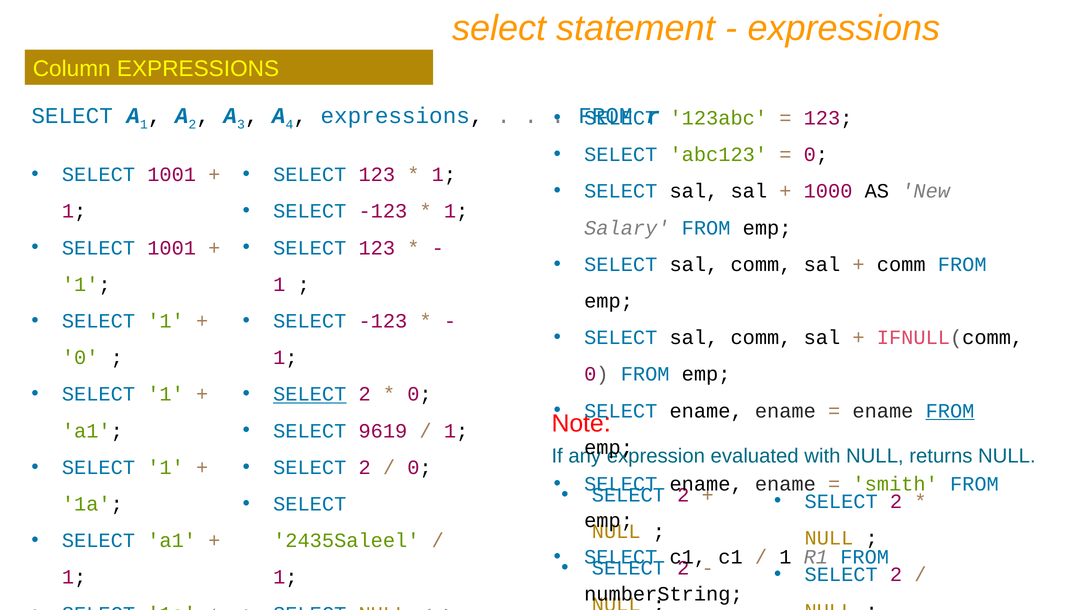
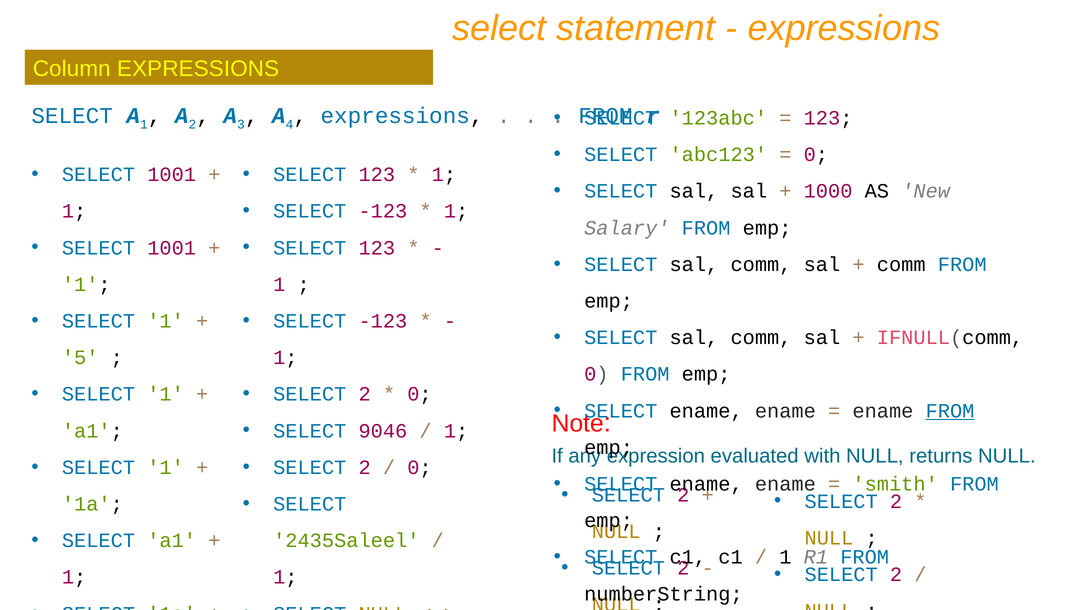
0 at (80, 358): 0 -> 5
SELECT at (310, 394) underline: present -> none
9619: 9619 -> 9046
